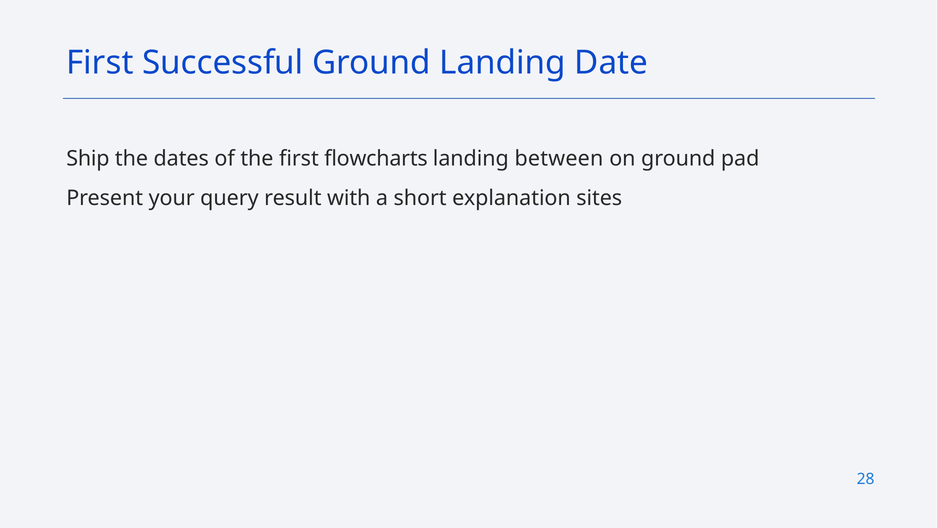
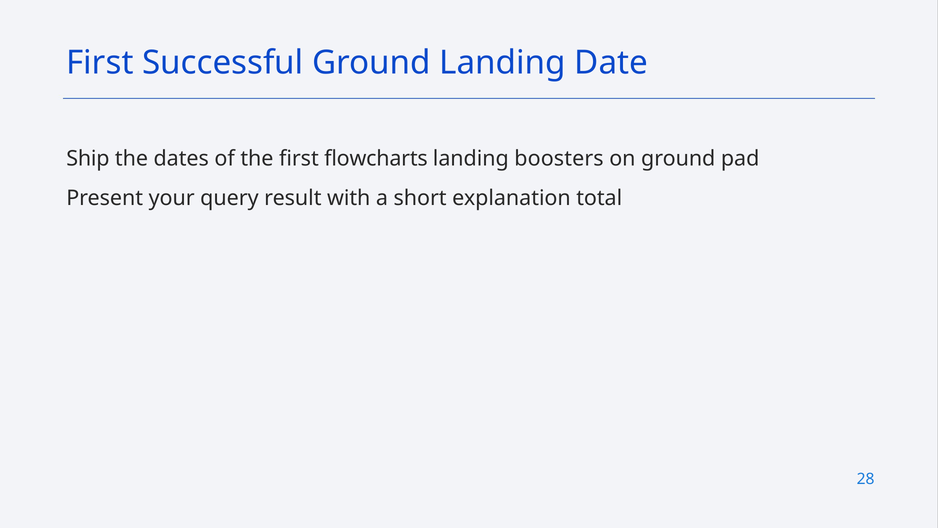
between: between -> boosters
sites: sites -> total
